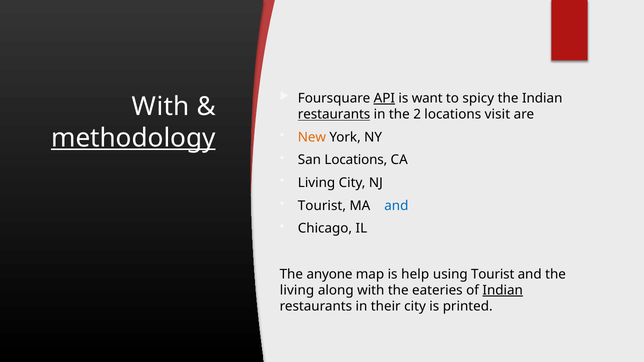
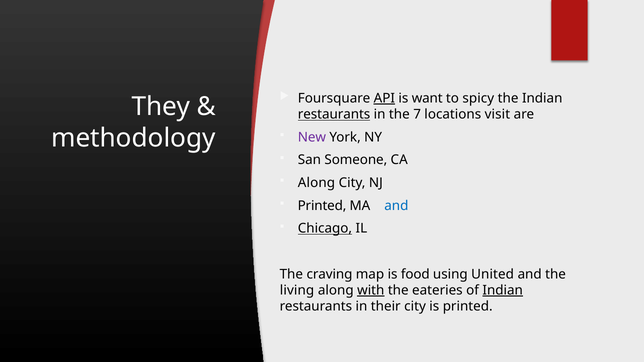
With at (161, 107): With -> They
2: 2 -> 7
methodology underline: present -> none
New colour: orange -> purple
San Locations: Locations -> Someone
Living at (317, 183): Living -> Along
Tourist at (322, 206): Tourist -> Printed
Chicago underline: none -> present
anyone: anyone -> craving
help: help -> food
using Tourist: Tourist -> United
with at (371, 290) underline: none -> present
